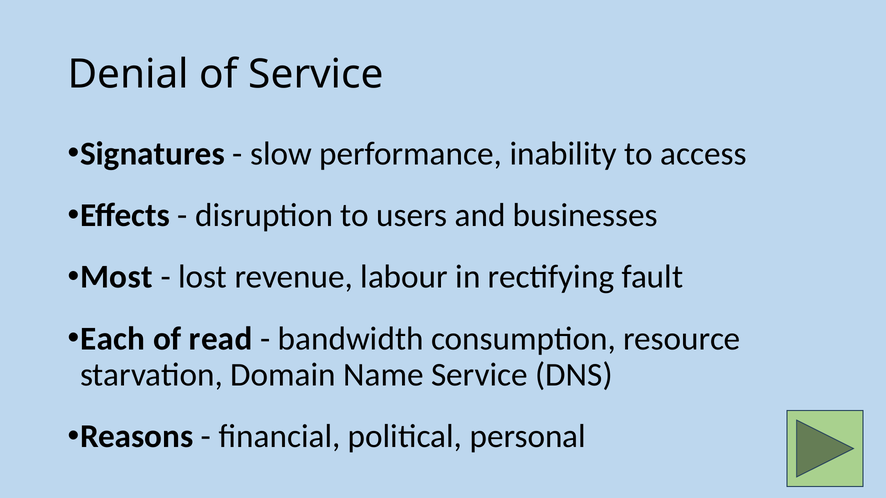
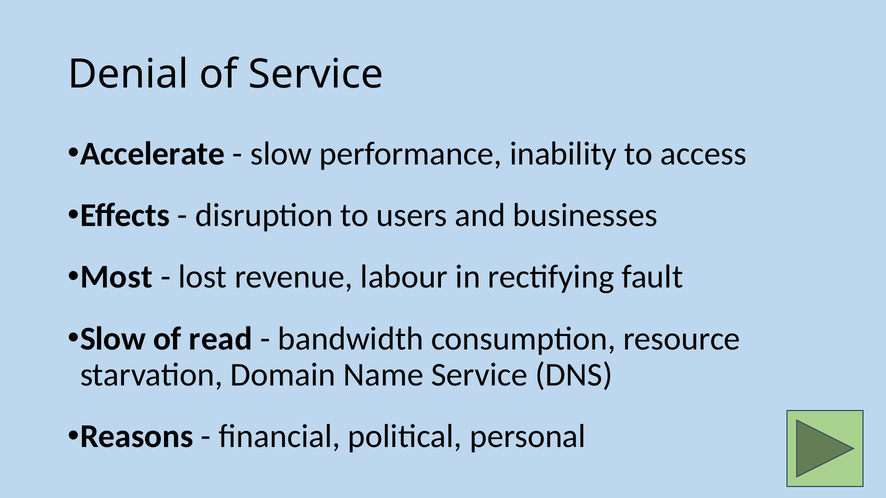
Signatures: Signatures -> Accelerate
Each at (113, 339): Each -> Slow
